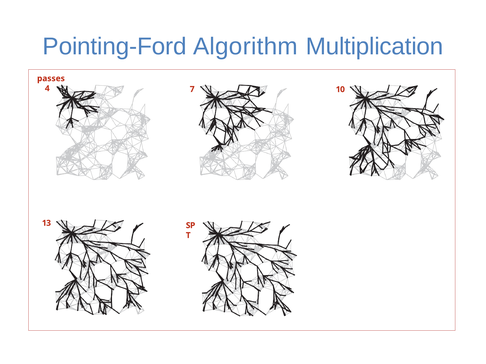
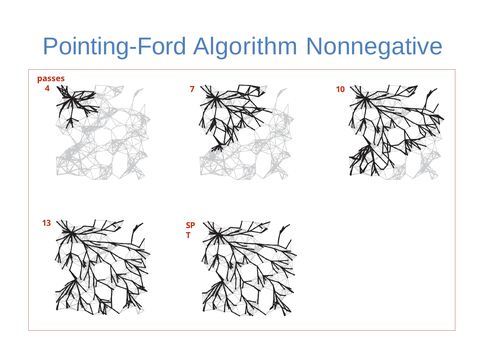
Multiplication: Multiplication -> Nonnegative
